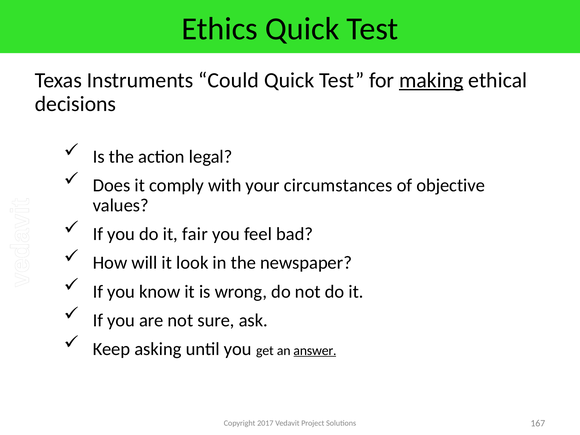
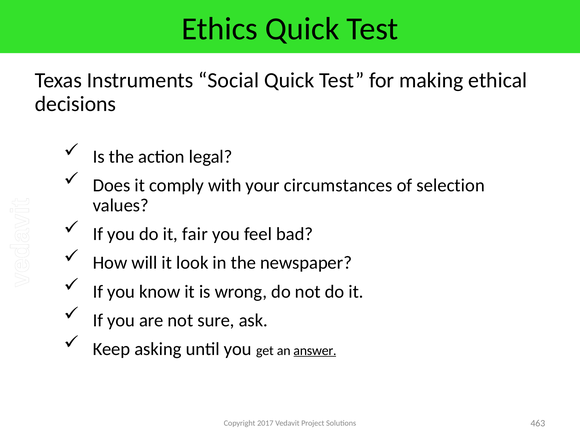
Could: Could -> Social
making underline: present -> none
objective: objective -> selection
167: 167 -> 463
